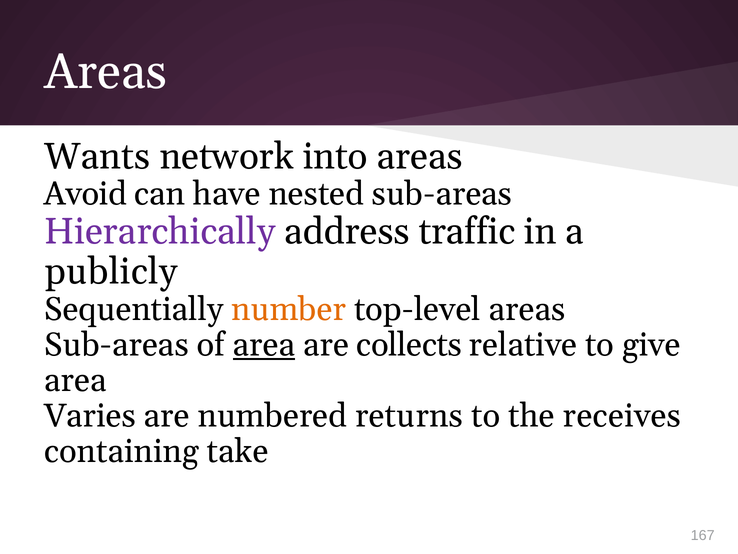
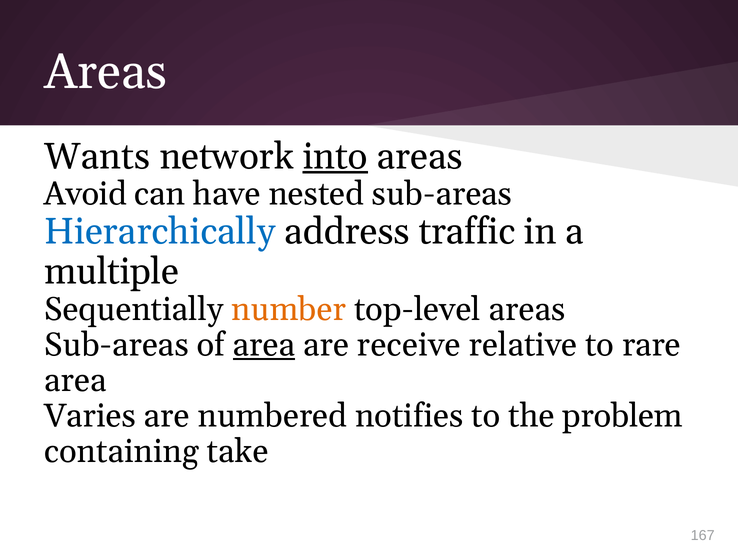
into underline: none -> present
Hierarchically colour: purple -> blue
publicly: publicly -> multiple
collects: collects -> receive
give: give -> rare
returns: returns -> notifies
receives: receives -> problem
